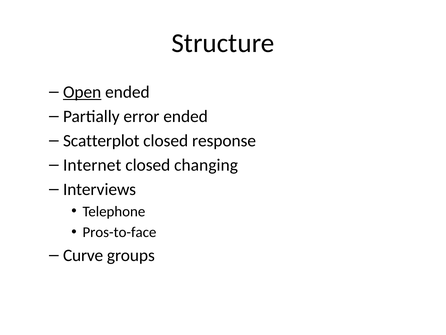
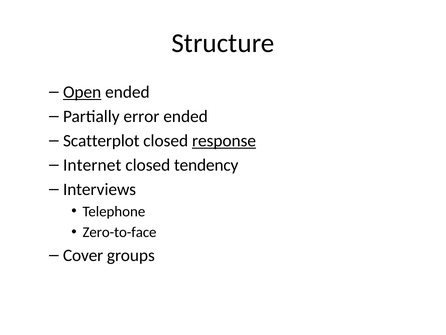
response underline: none -> present
changing: changing -> tendency
Pros-to-face: Pros-to-face -> Zero-to-face
Curve: Curve -> Cover
